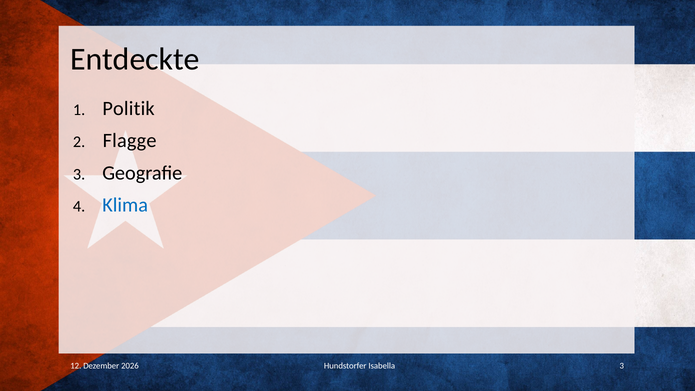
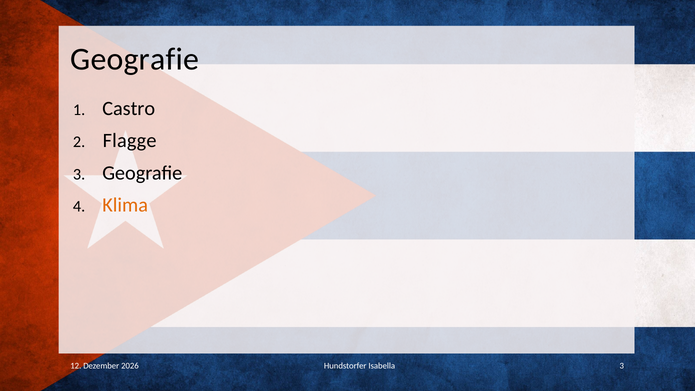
Entdeckte at (135, 59): Entdeckte -> Geografie
Politik: Politik -> Castro
Klima colour: blue -> orange
